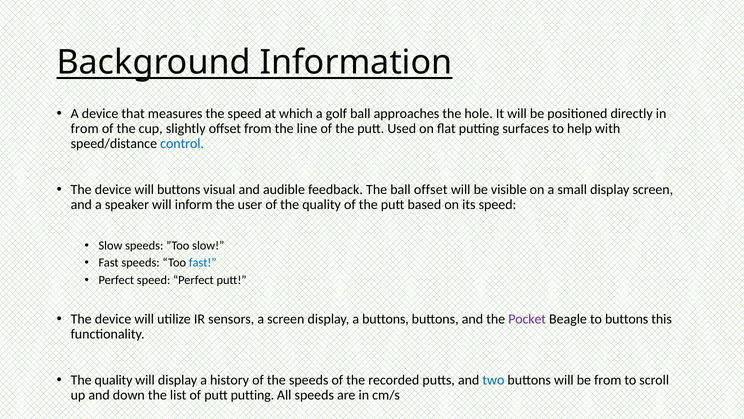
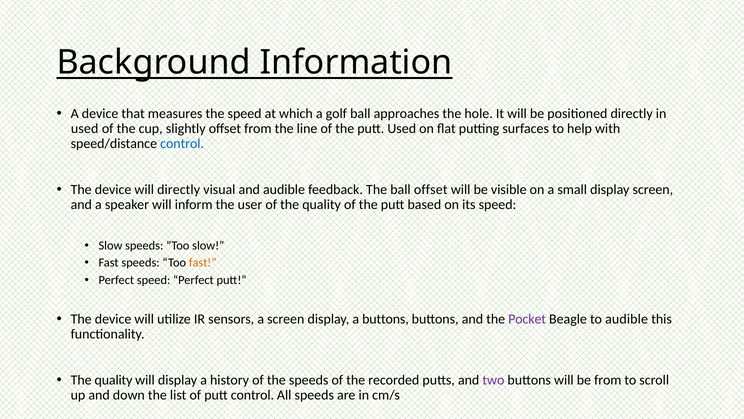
from at (85, 128): from -> used
will buttons: buttons -> directly
fast at (203, 262) colour: blue -> orange
to buttons: buttons -> audible
two colour: blue -> purple
putt putting: putting -> control
